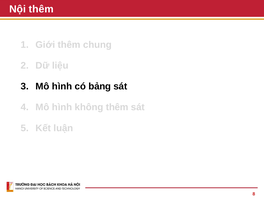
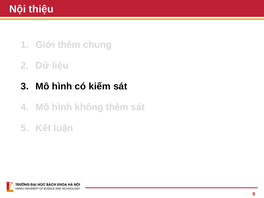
Nội thêm: thêm -> thiệu
bảng: bảng -> kiếm
